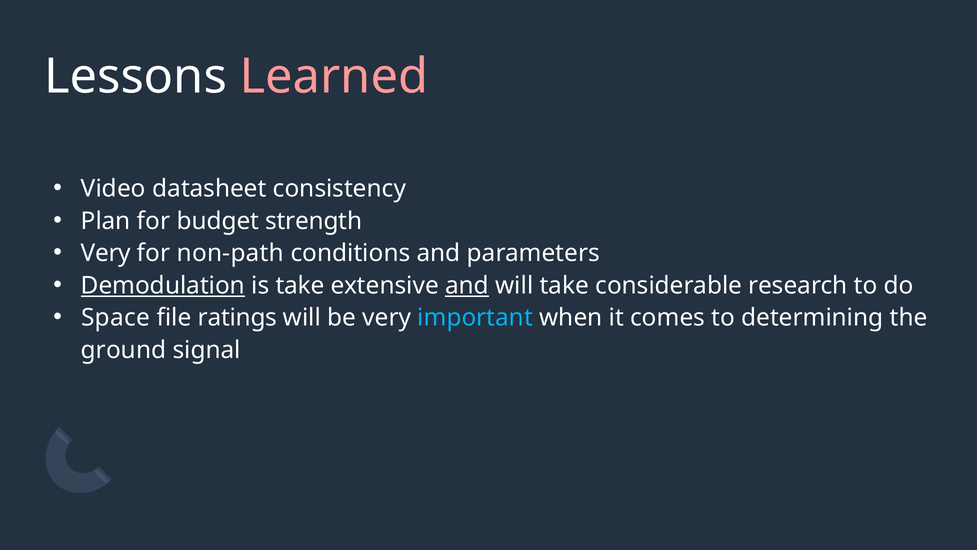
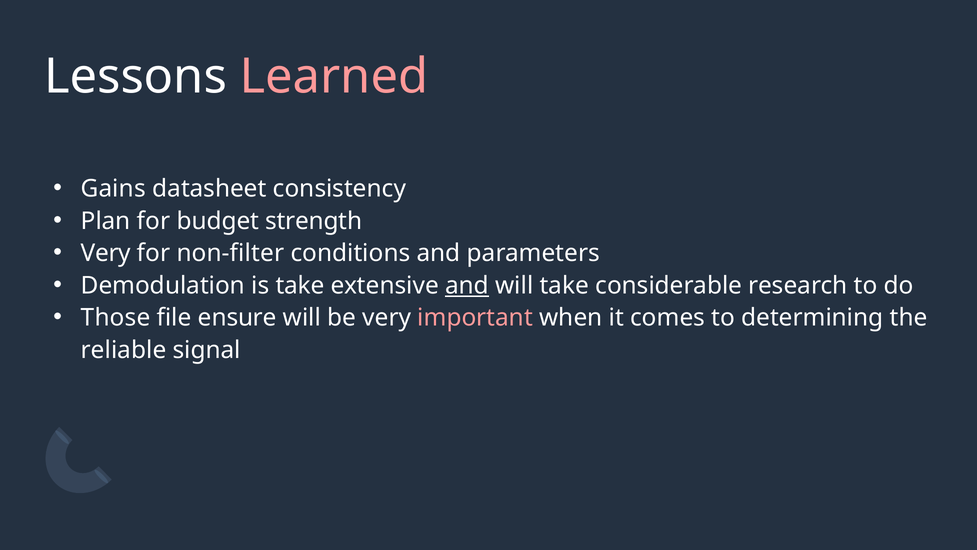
Video: Video -> Gains
non-path: non-path -> non-filter
Demodulation underline: present -> none
Space: Space -> Those
ratings: ratings -> ensure
important colour: light blue -> pink
ground: ground -> reliable
